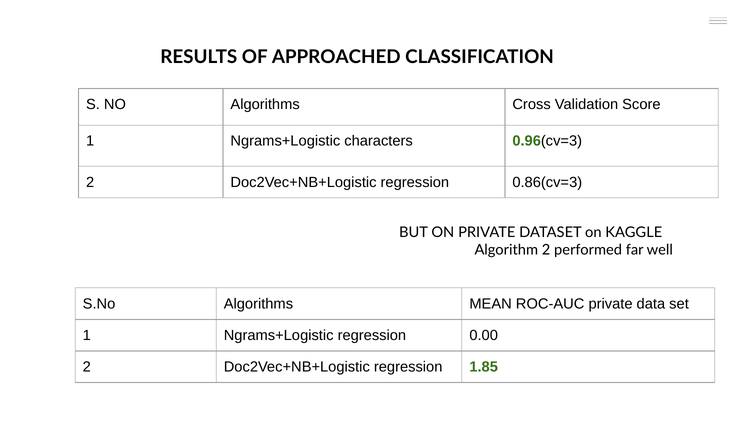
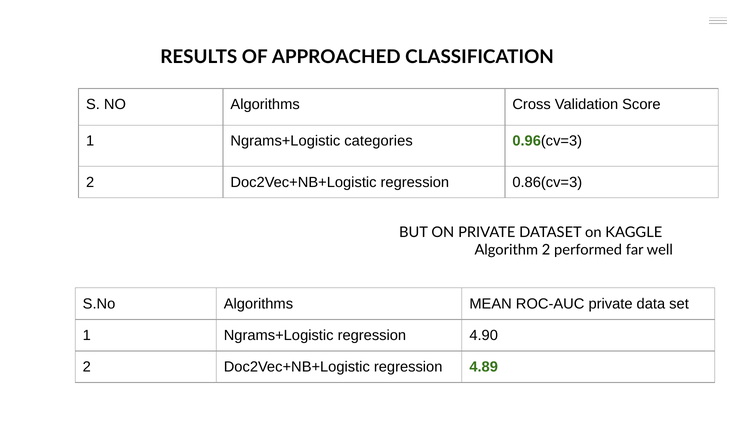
characters: characters -> categories
0.00: 0.00 -> 4.90
1.85: 1.85 -> 4.89
